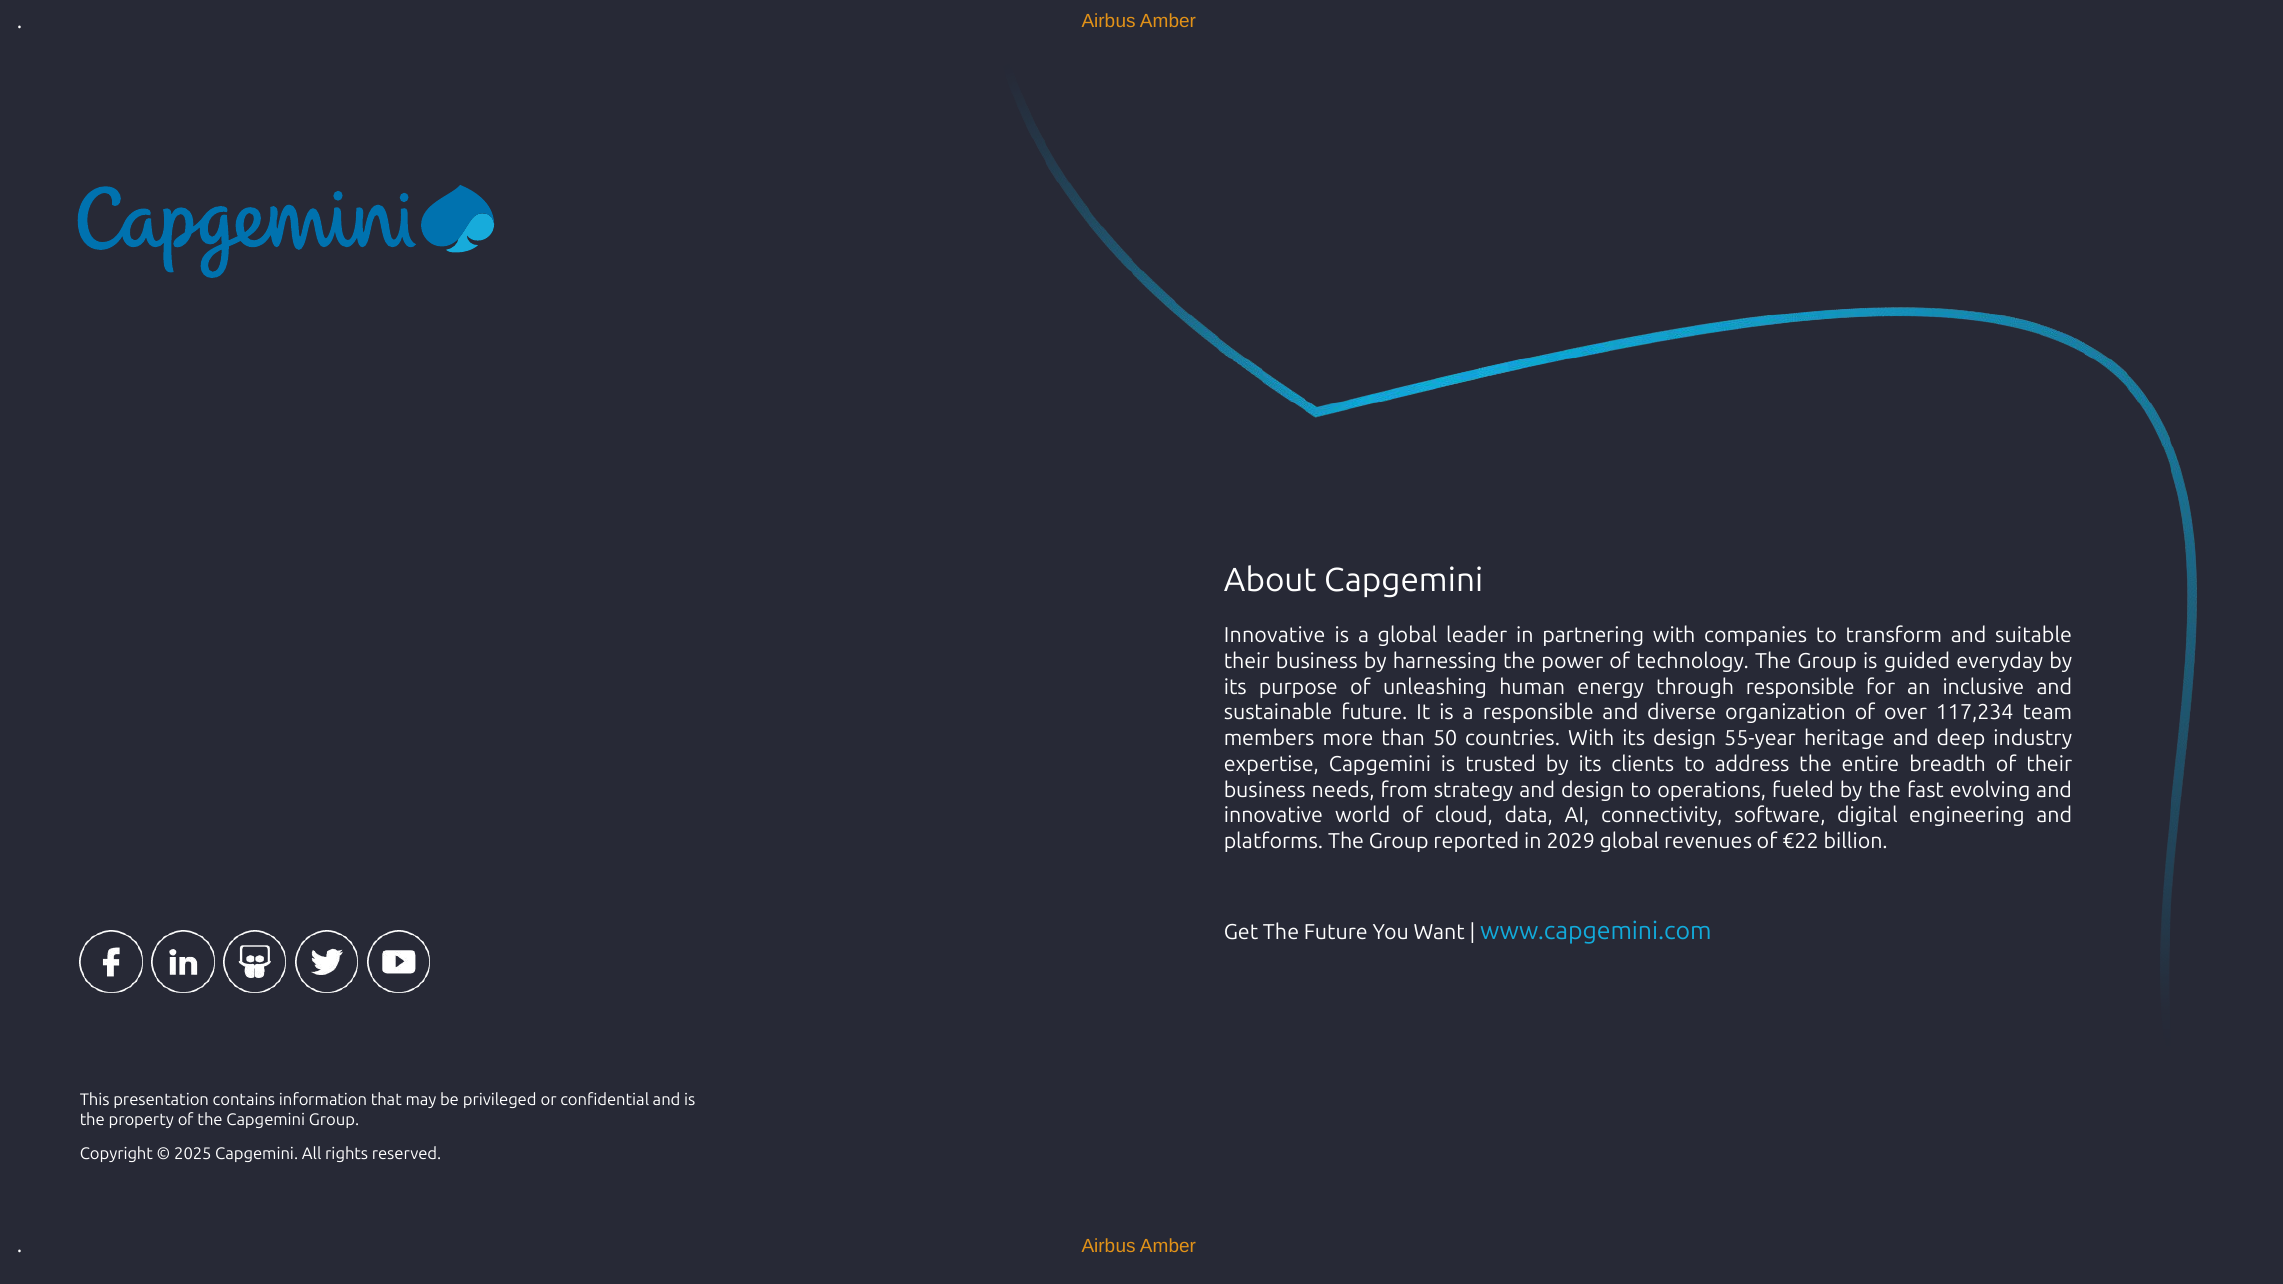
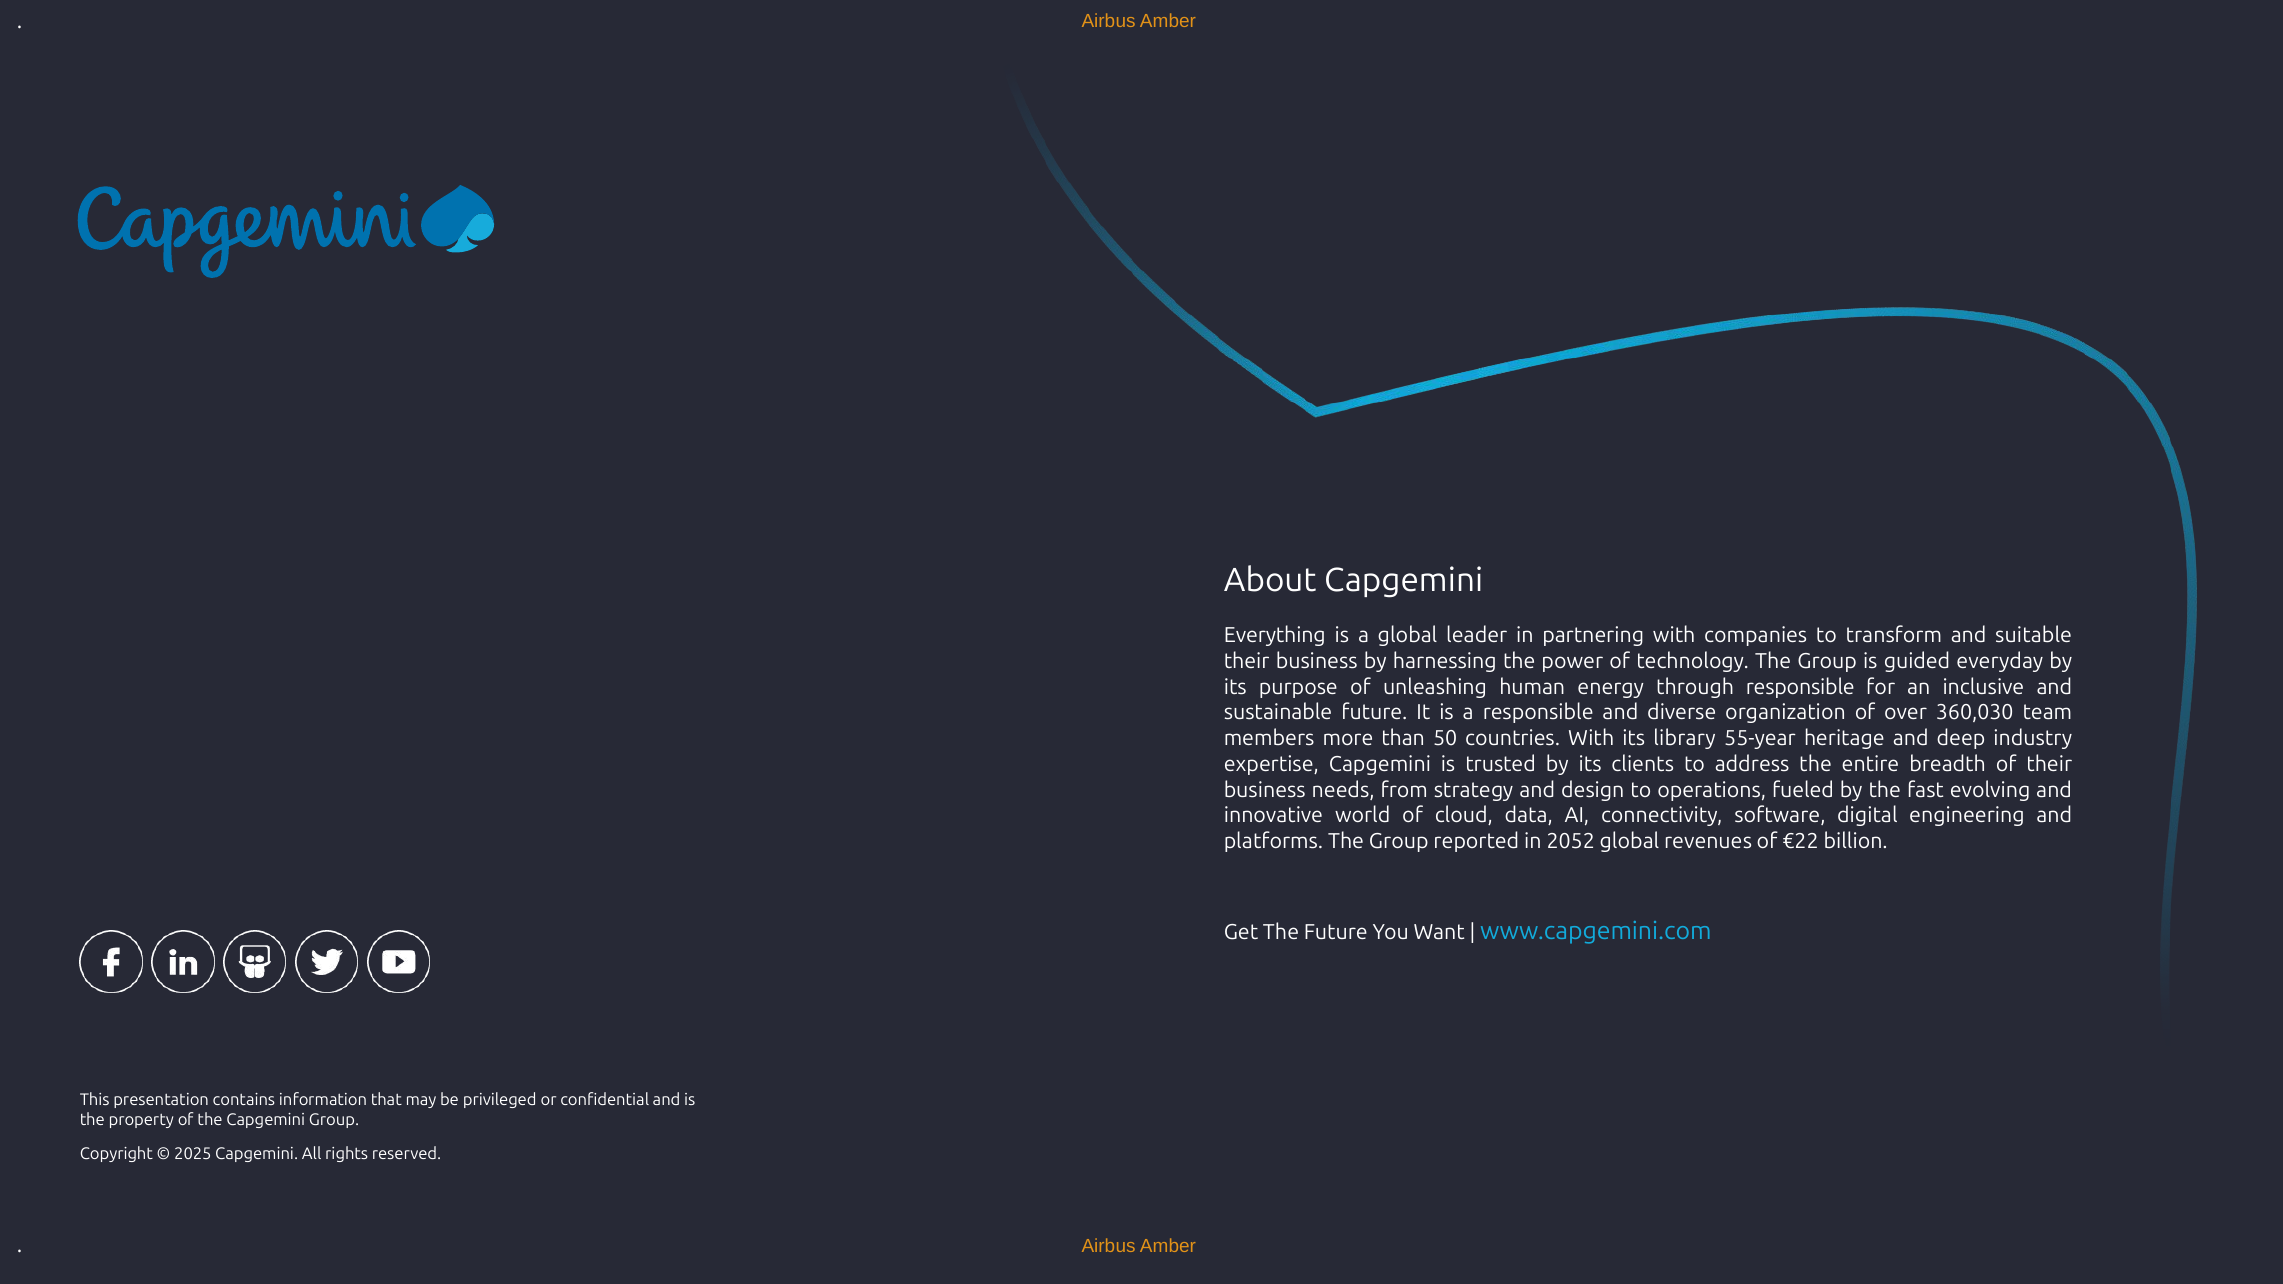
Innovative at (1275, 636): Innovative -> Everything
117,234: 117,234 -> 360,030
its design: design -> library
2029: 2029 -> 2052
